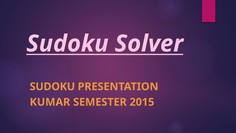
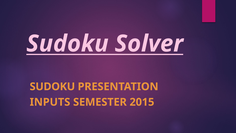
KUMAR: KUMAR -> INPUTS
